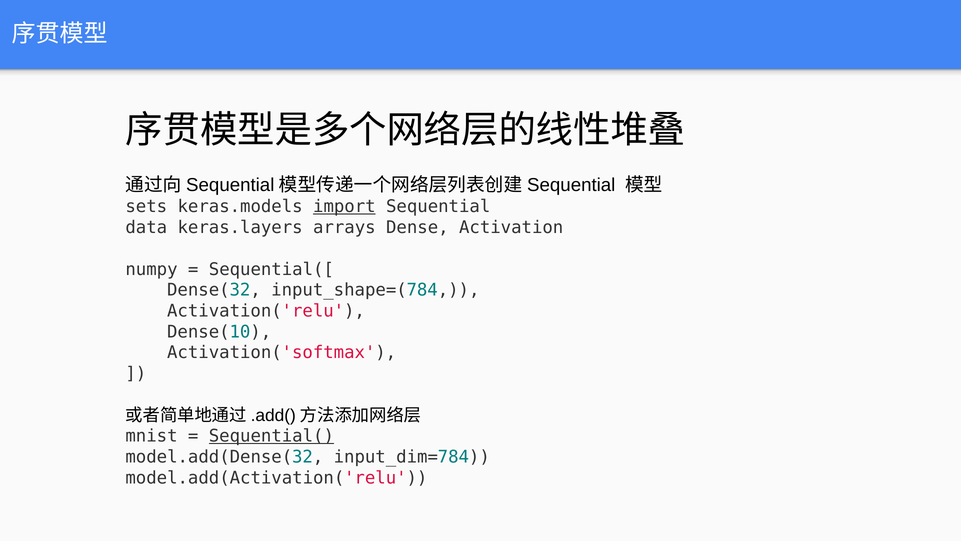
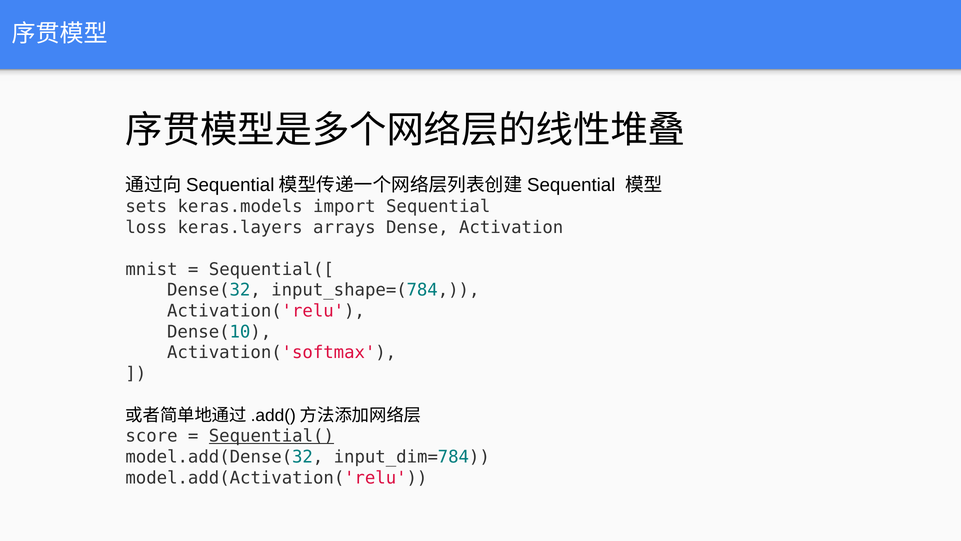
import underline: present -> none
data: data -> loss
numpy: numpy -> mnist
mnist: mnist -> score
